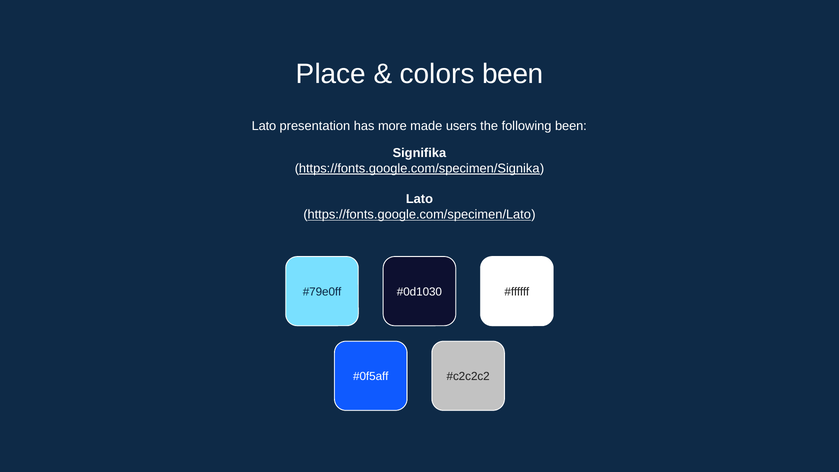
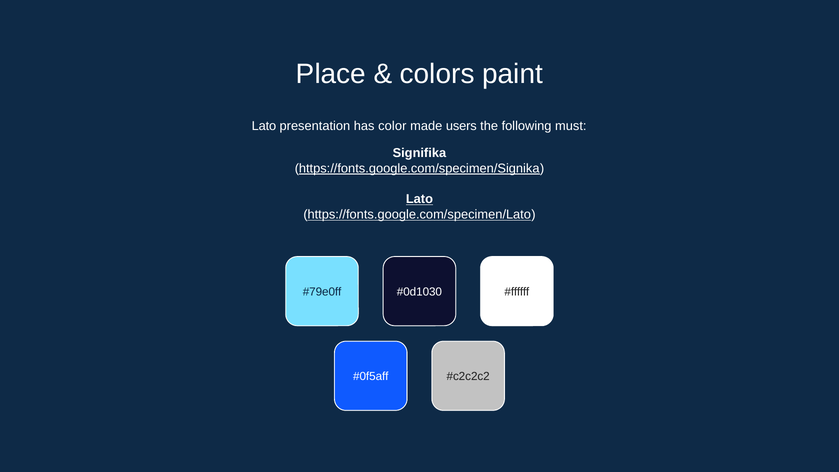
colors been: been -> paint
more: more -> color
following been: been -> must
Lato at (419, 199) underline: none -> present
